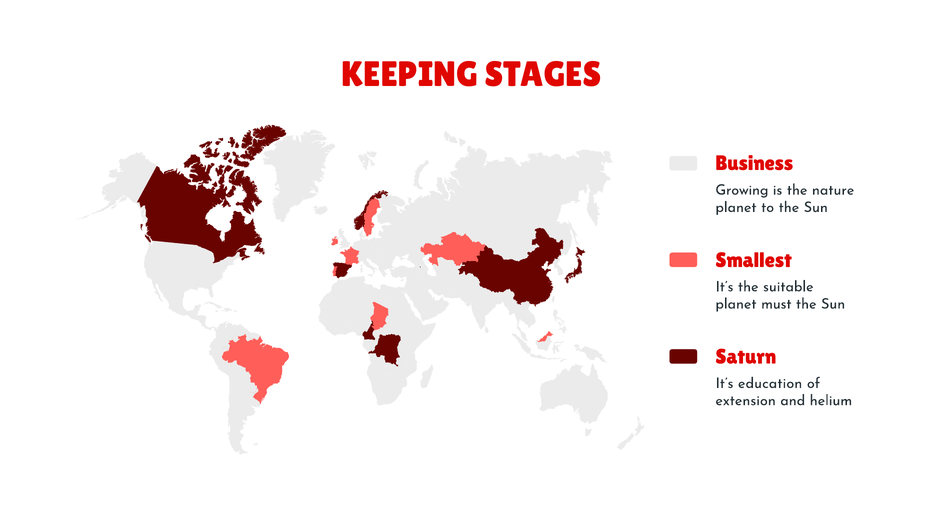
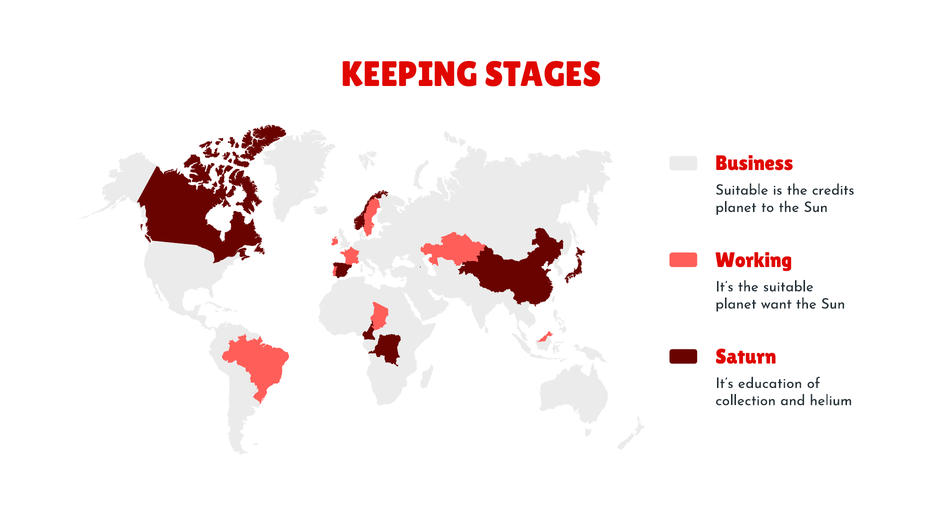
Growing at (742, 190): Growing -> Suitable
nature: nature -> credits
Smallest: Smallest -> Working
must: must -> want
extension: extension -> collection
